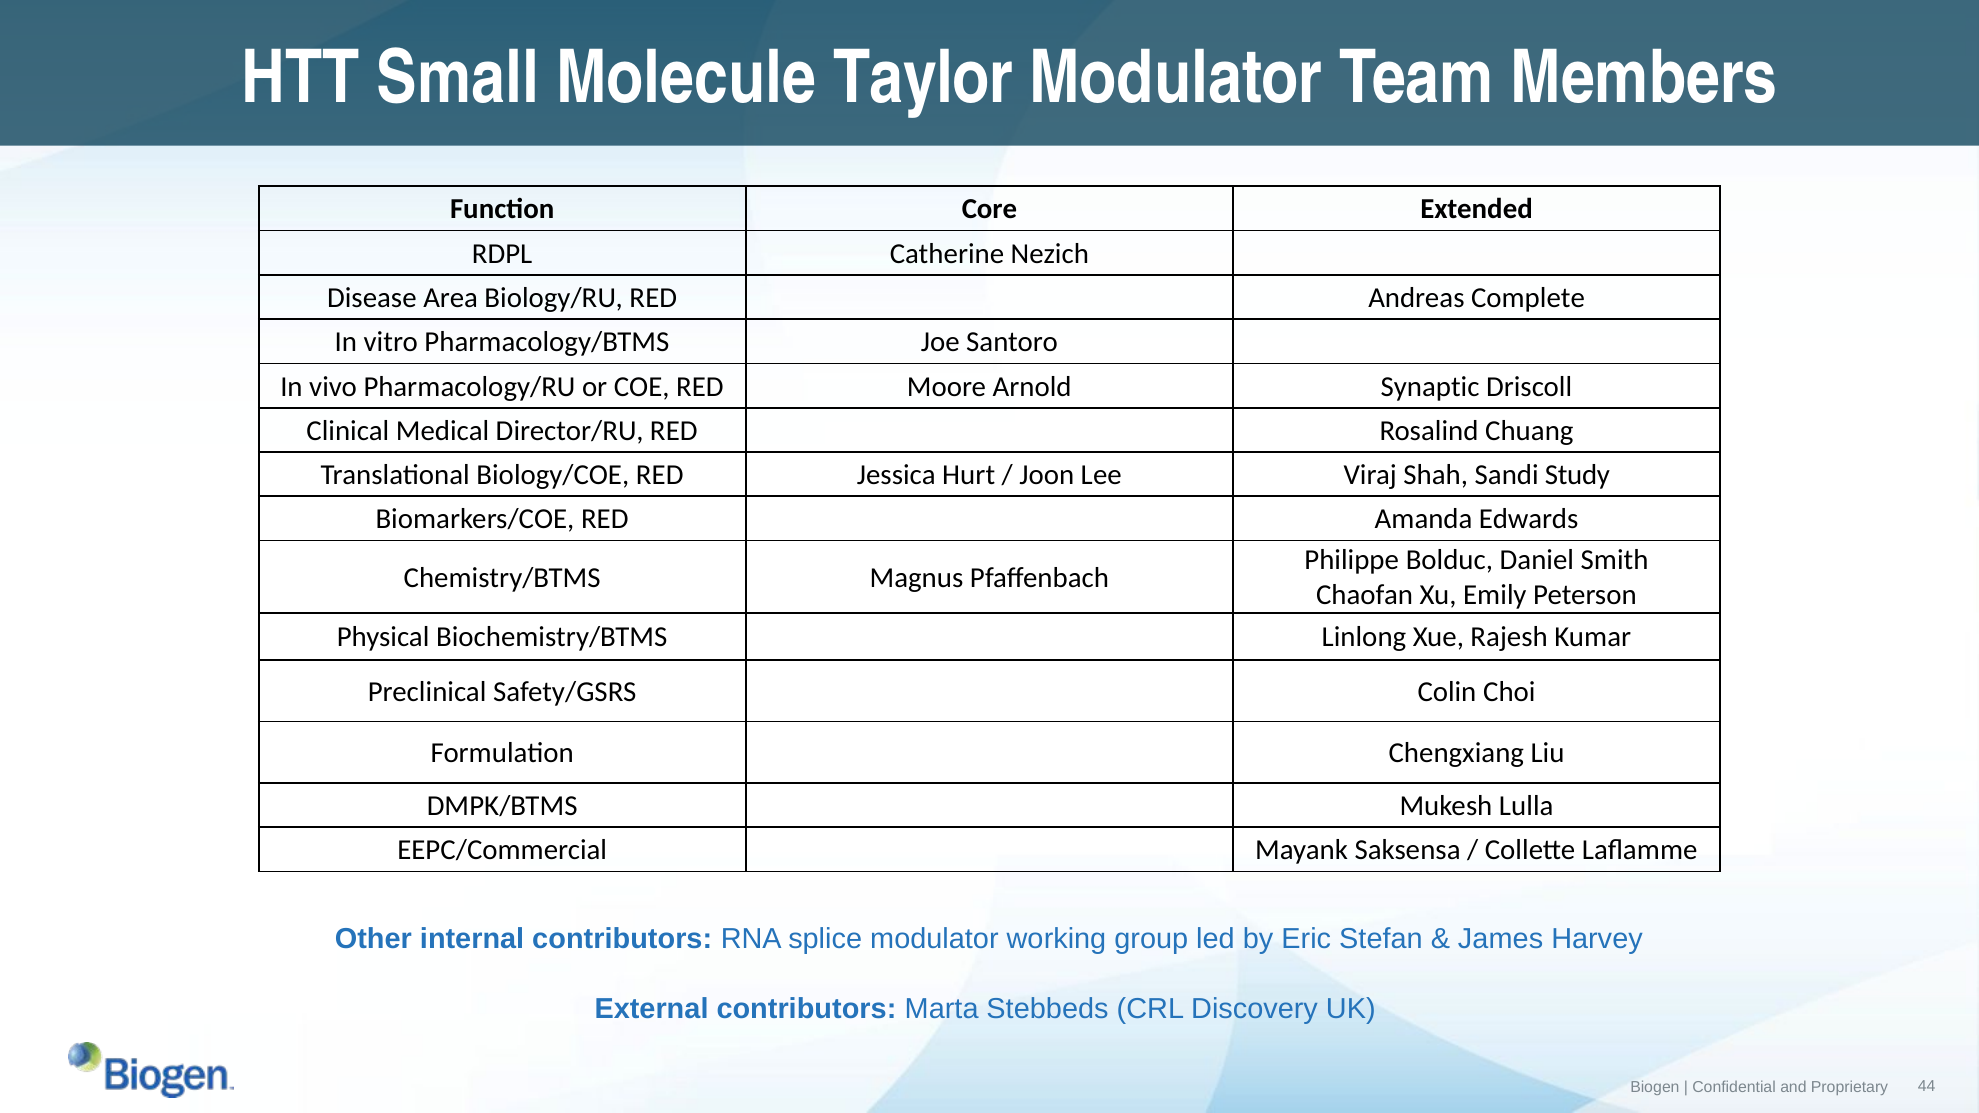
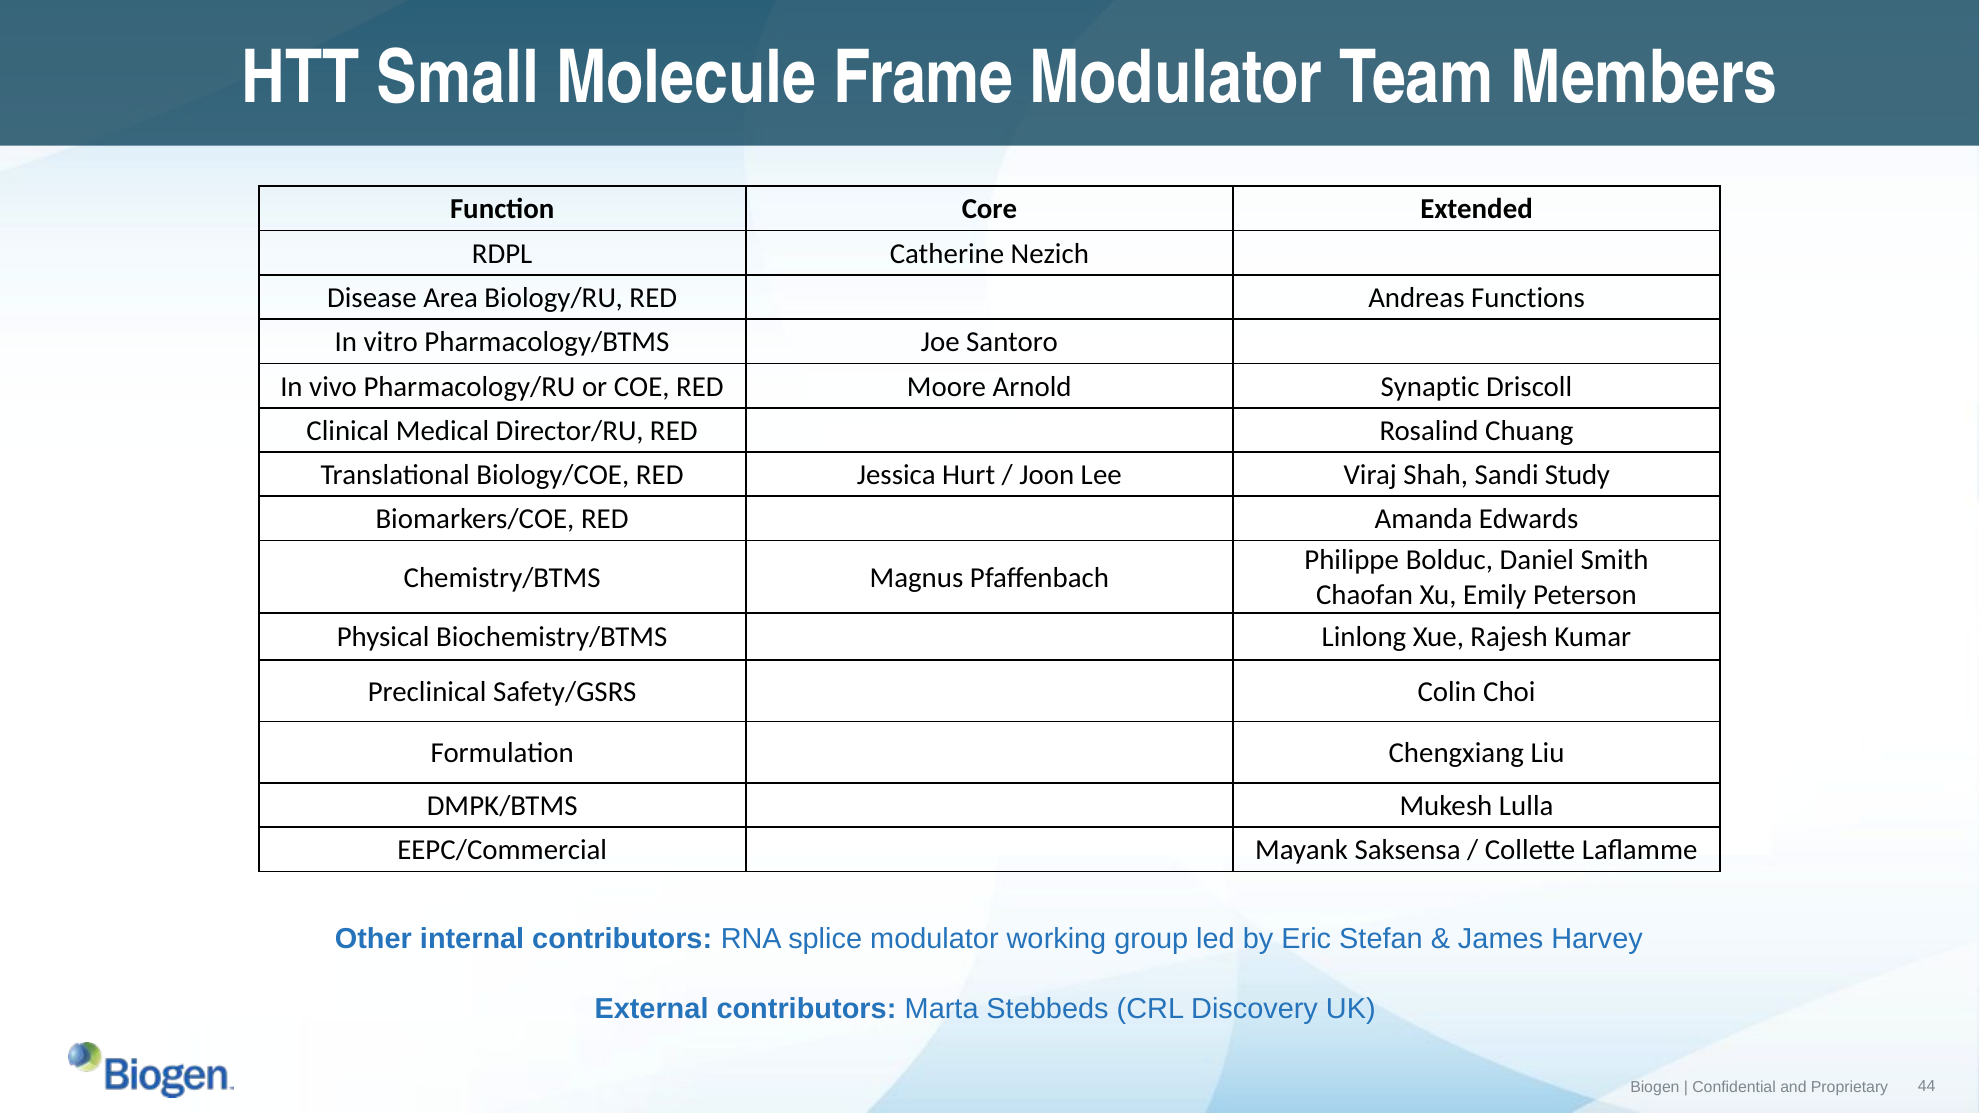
Taylor: Taylor -> Frame
Complete: Complete -> Functions
